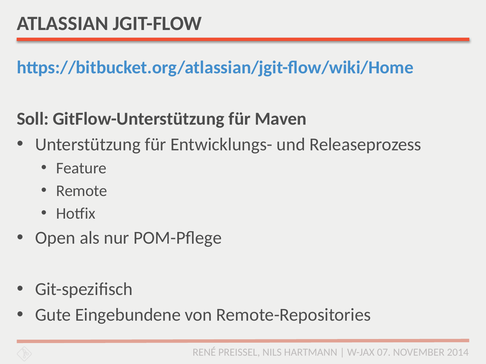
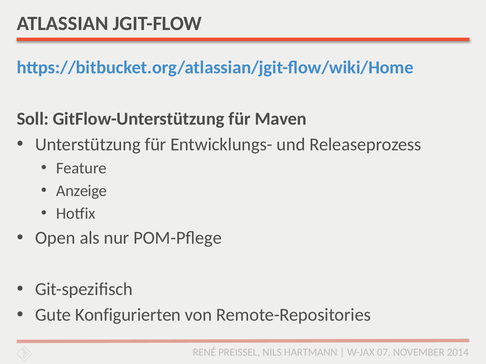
Remote: Remote -> Anzeige
Eingebundene: Eingebundene -> Konfigurierten
